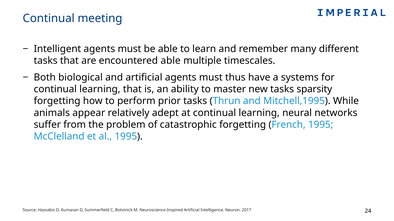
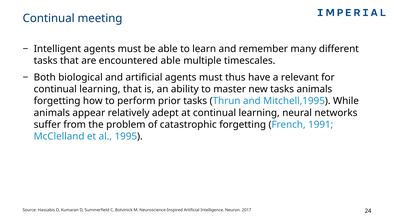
systems: systems -> relevant
tasks sparsity: sparsity -> animals
French 1995: 1995 -> 1991
